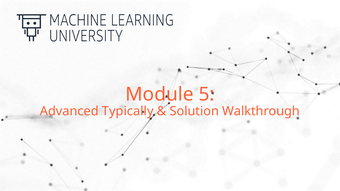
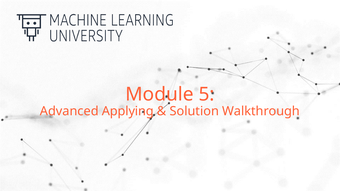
Typically: Typically -> Applying
